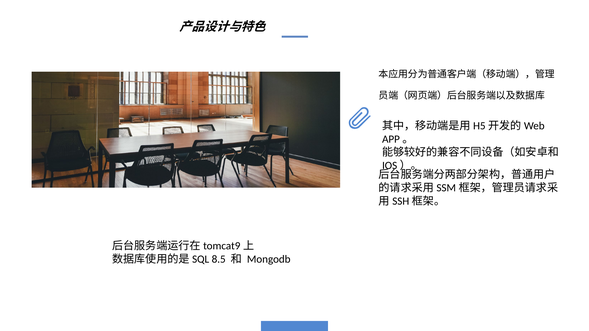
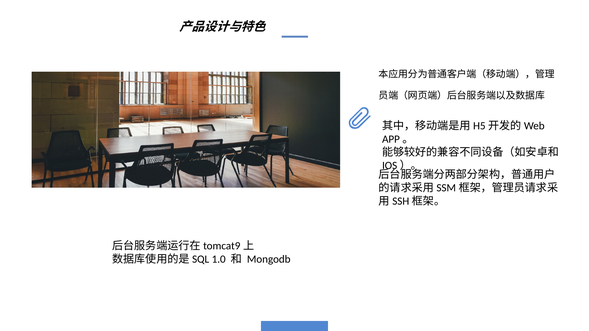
8.5: 8.5 -> 1.0
